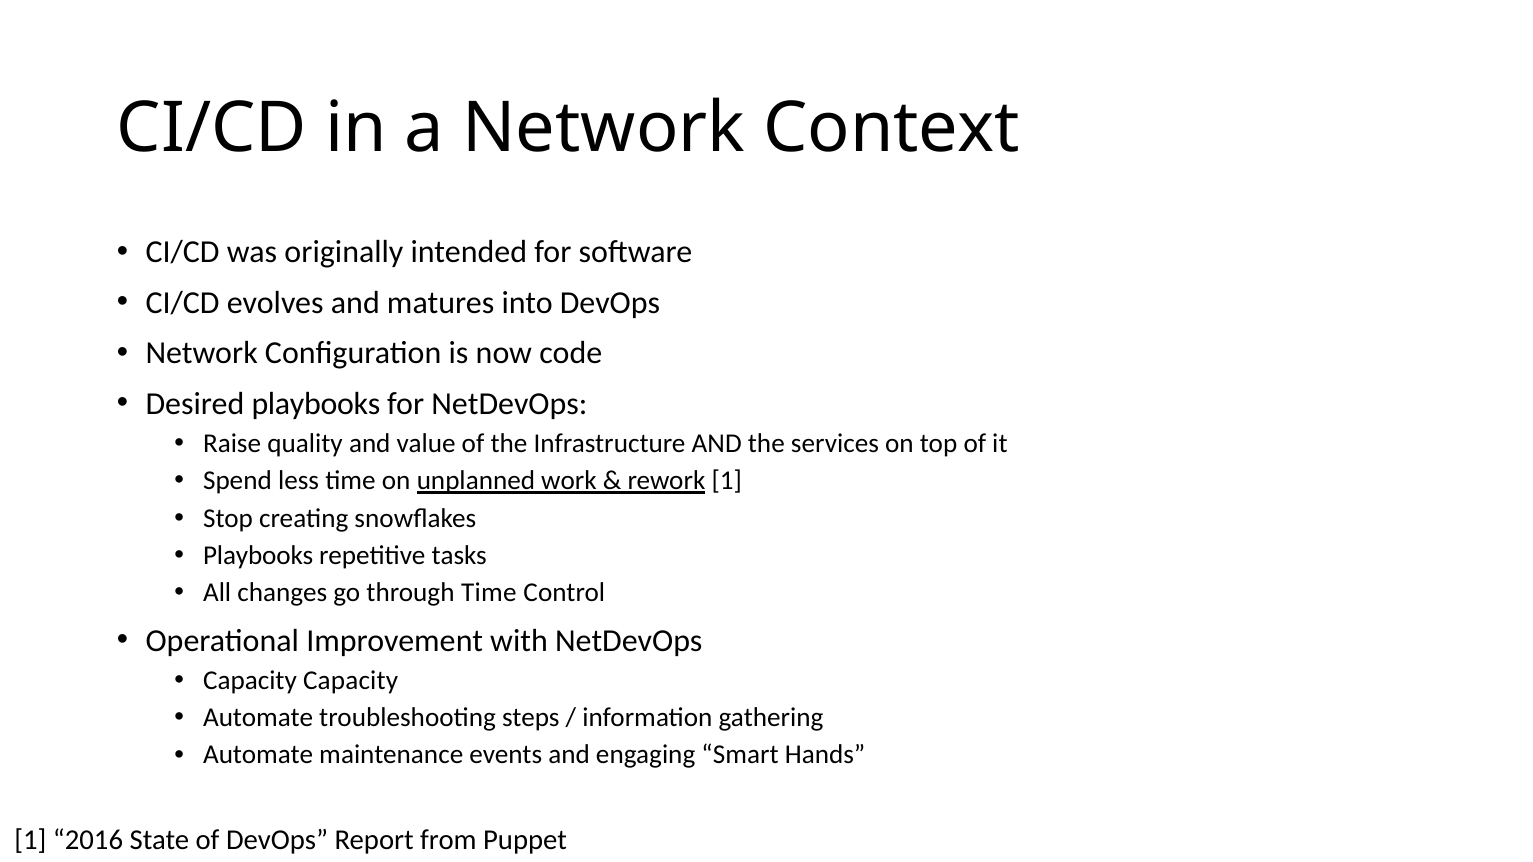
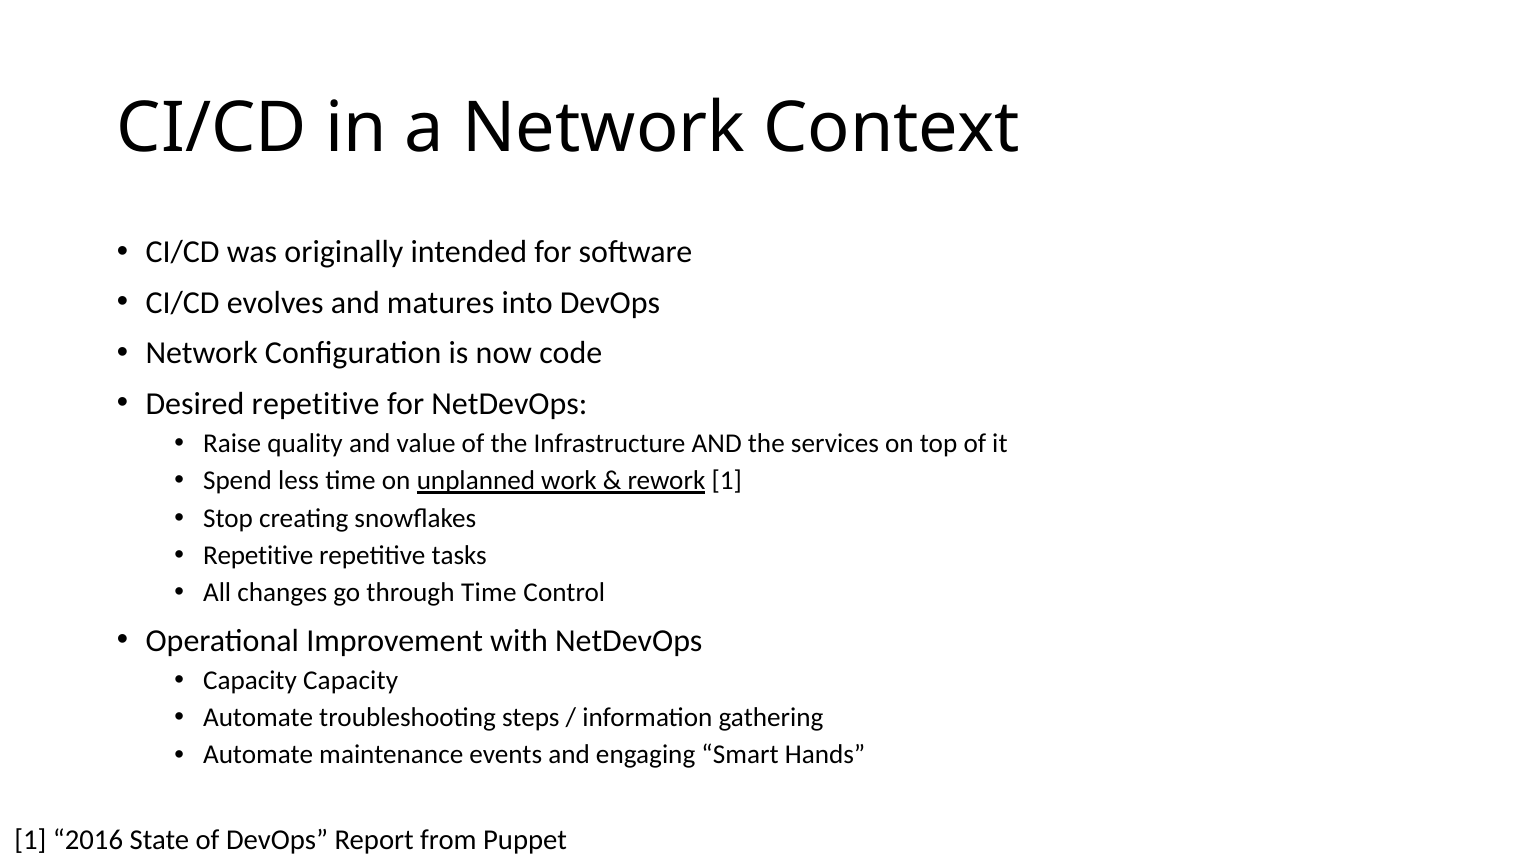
Desired playbooks: playbooks -> repetitive
Playbooks at (258, 556): Playbooks -> Repetitive
